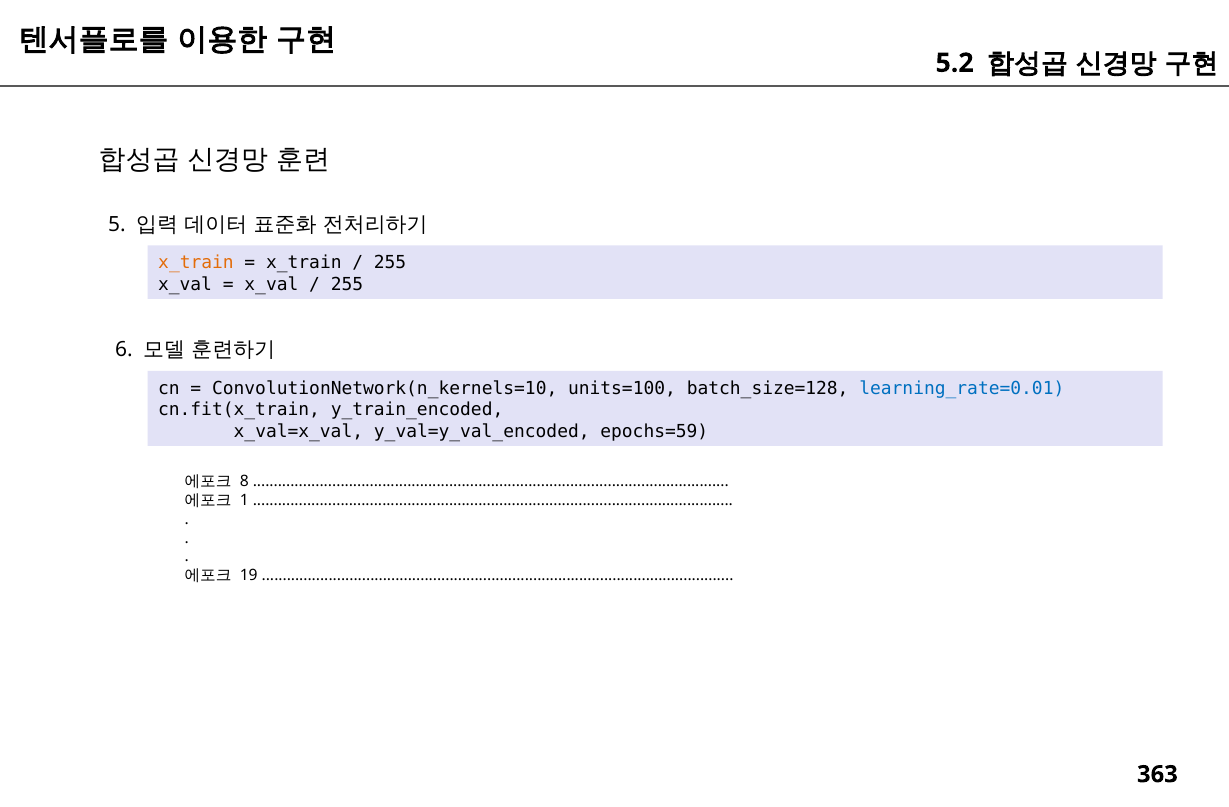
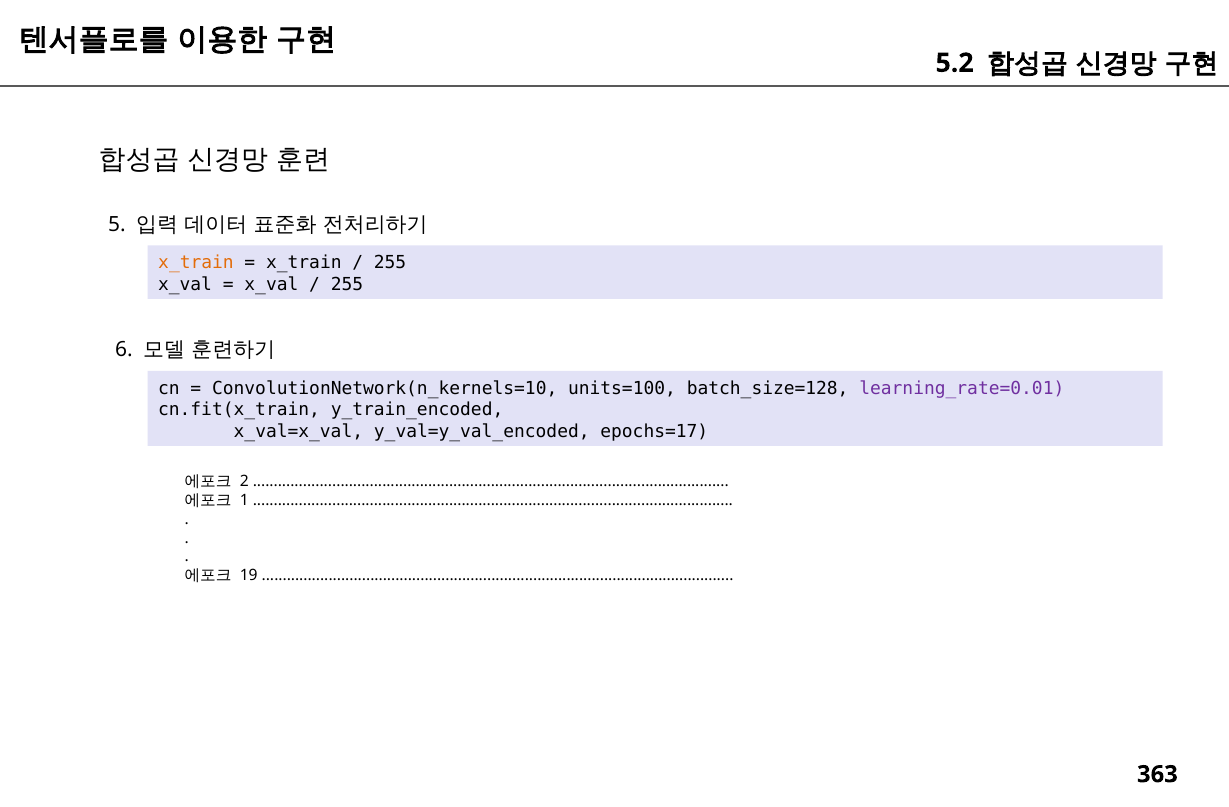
learning_rate=0.01 colour: blue -> purple
epochs=59: epochs=59 -> epochs=17
8: 8 -> 2
